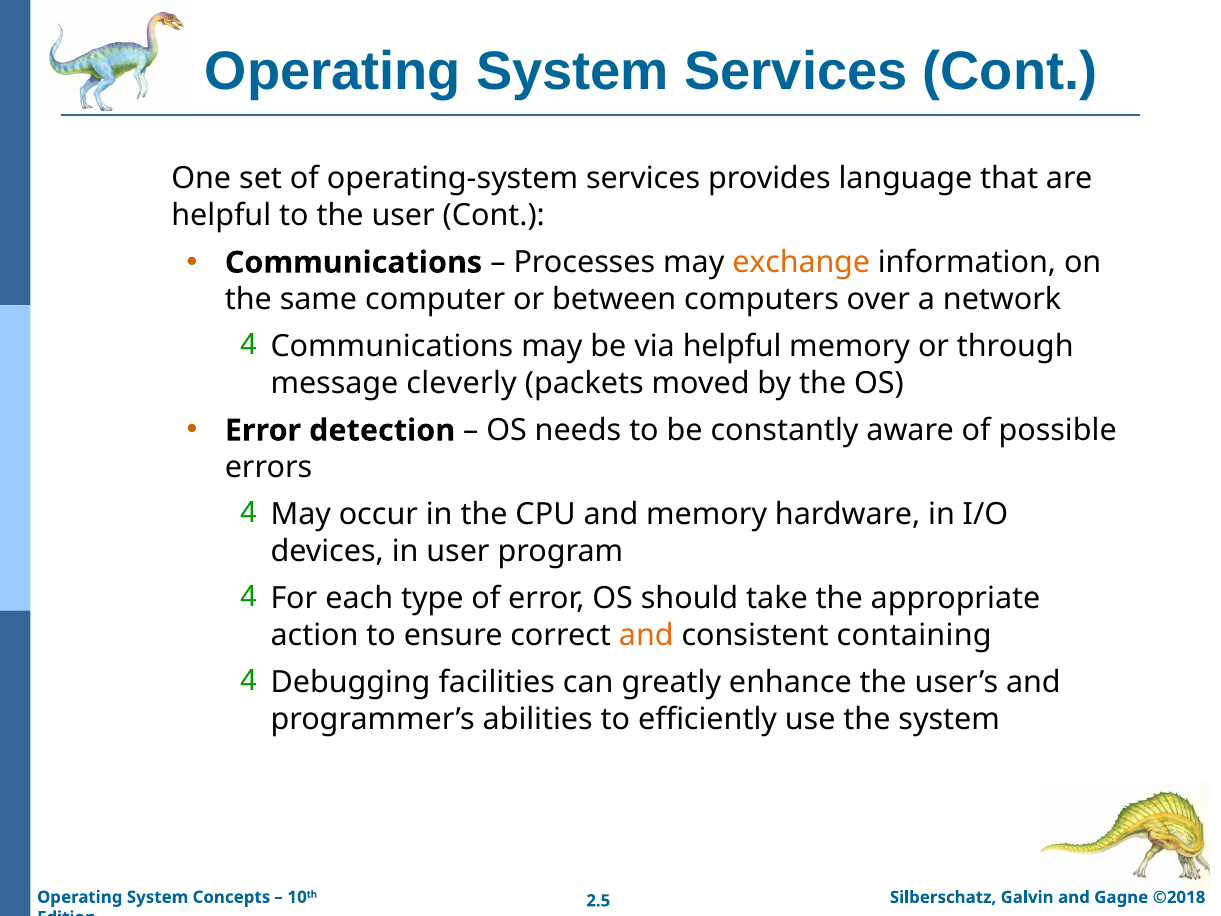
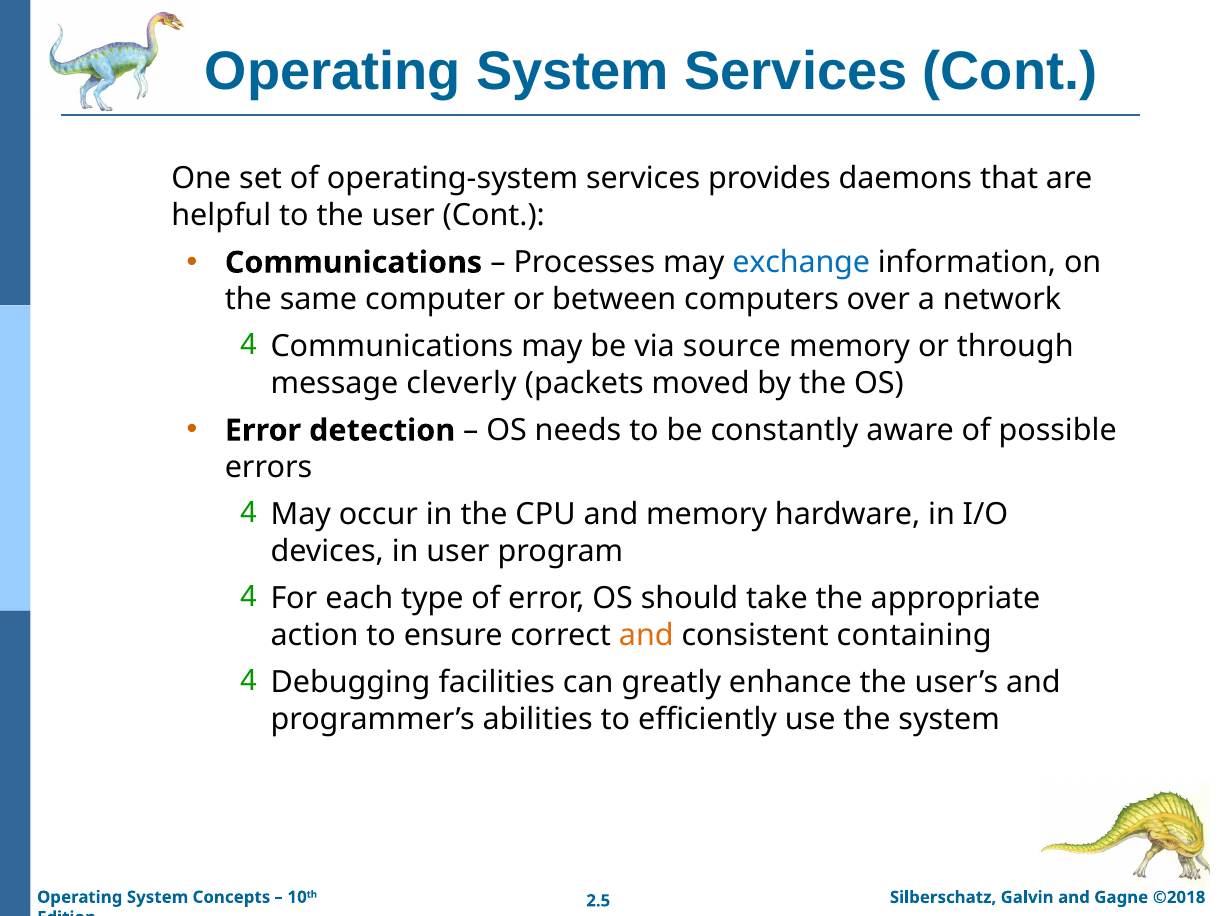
language: language -> daemons
exchange colour: orange -> blue
via helpful: helpful -> source
